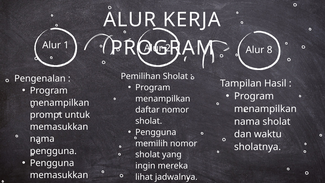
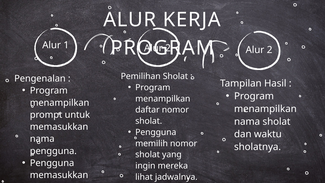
8 at (270, 50): 8 -> 2
